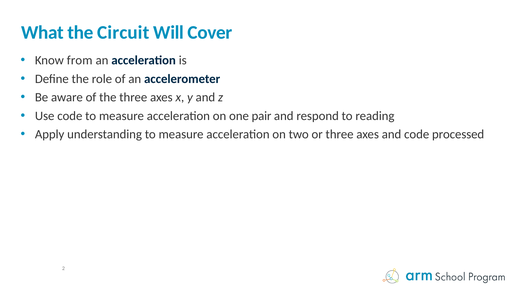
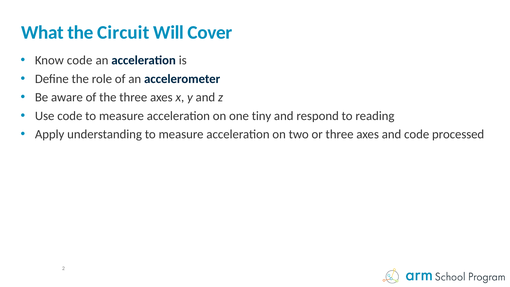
Know from: from -> code
pair: pair -> tiny
